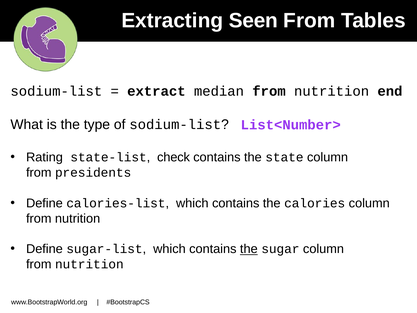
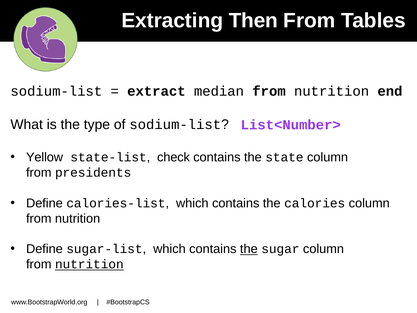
Seen: Seen -> Then
Rating: Rating -> Yellow
nutrition at (89, 264) underline: none -> present
